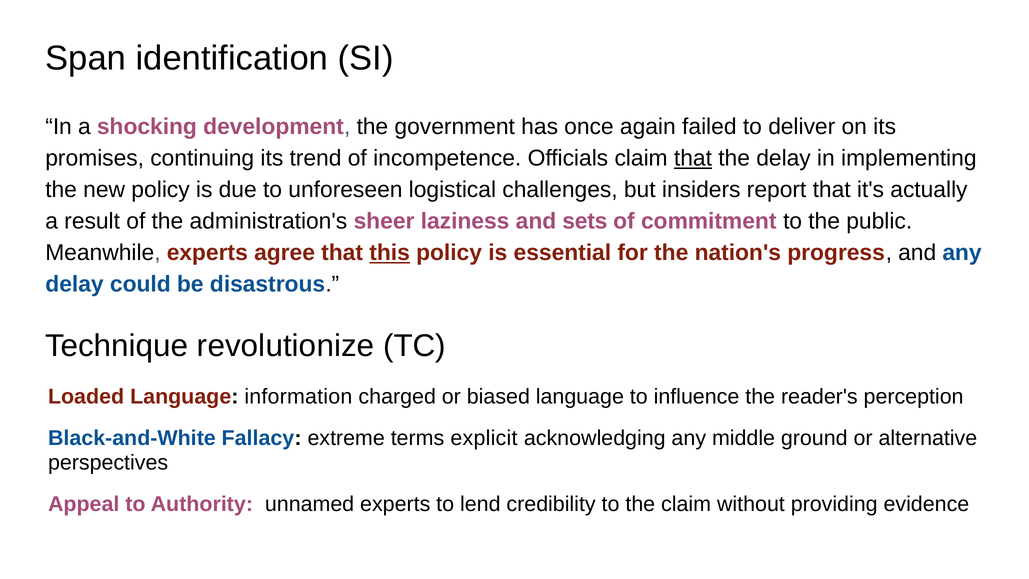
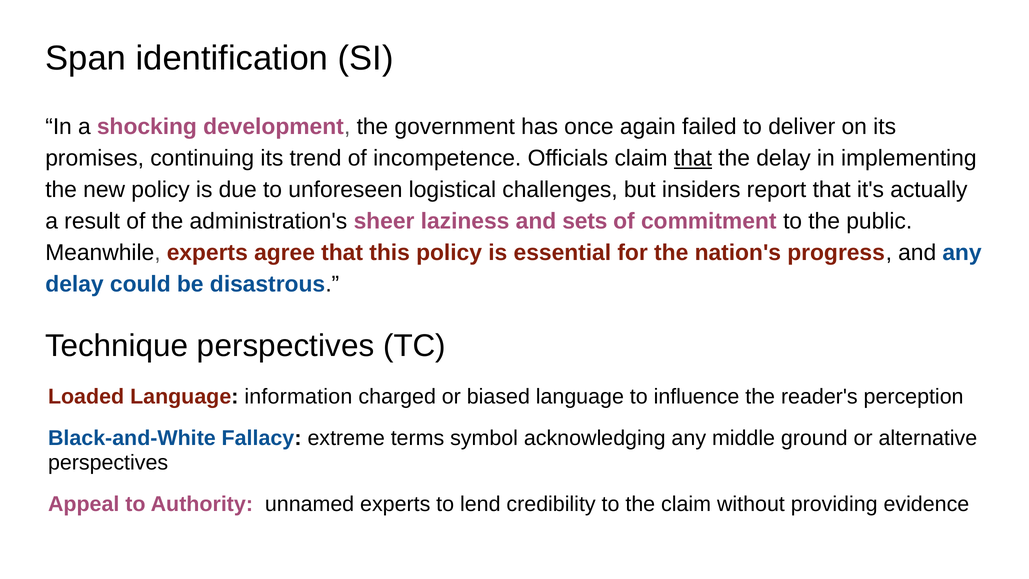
this underline: present -> none
Technique revolutionize: revolutionize -> perspectives
explicit: explicit -> symbol
